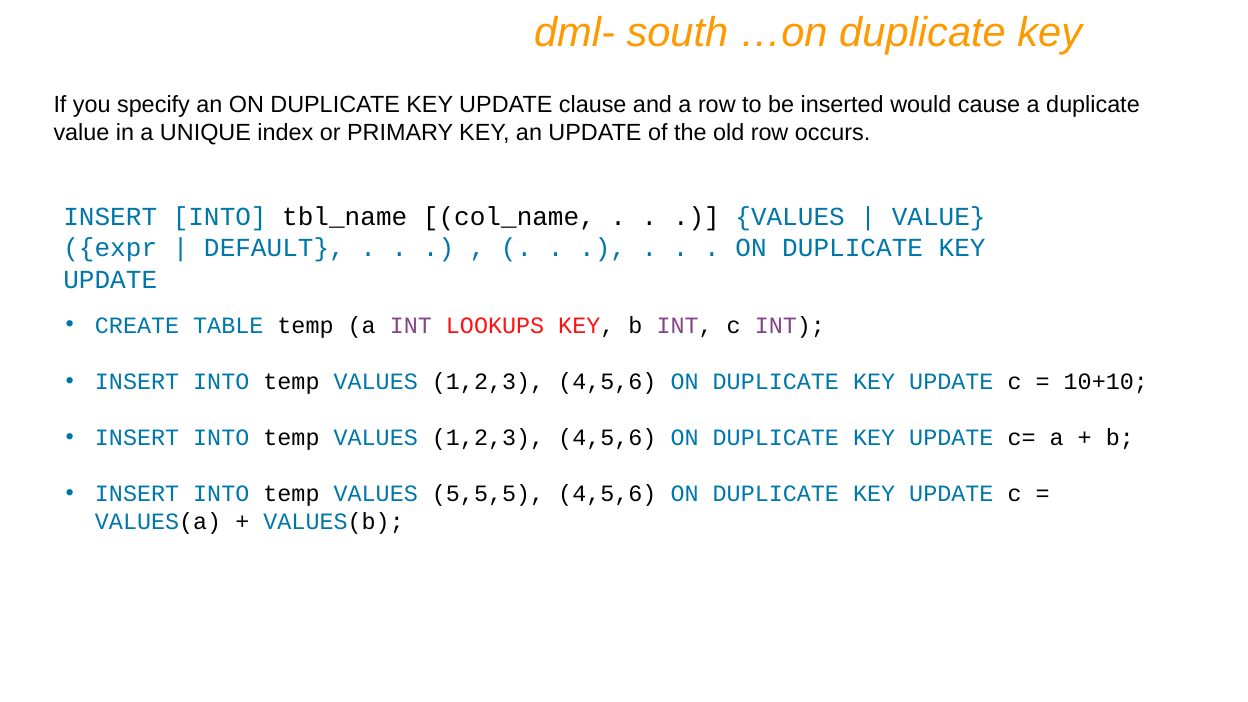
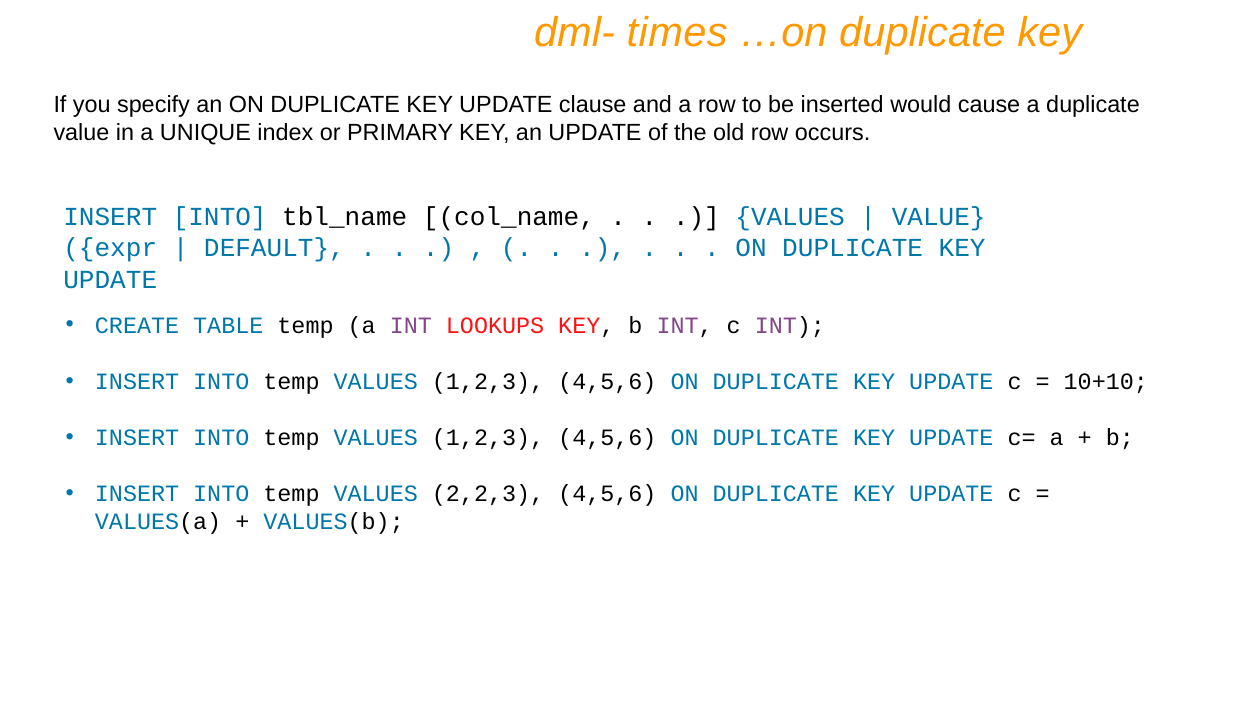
south: south -> times
5,5,5: 5,5,5 -> 2,2,3
